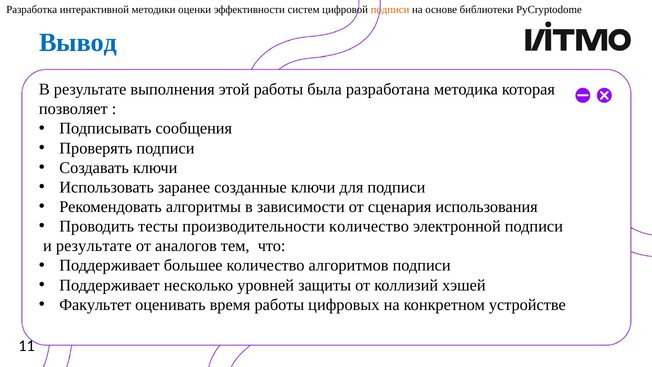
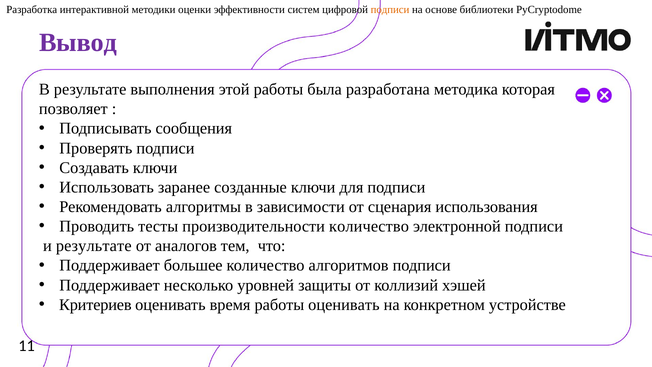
Вывод colour: blue -> purple
Факультет: Факультет -> Критериев
работы цифровых: цифровых -> оценивать
